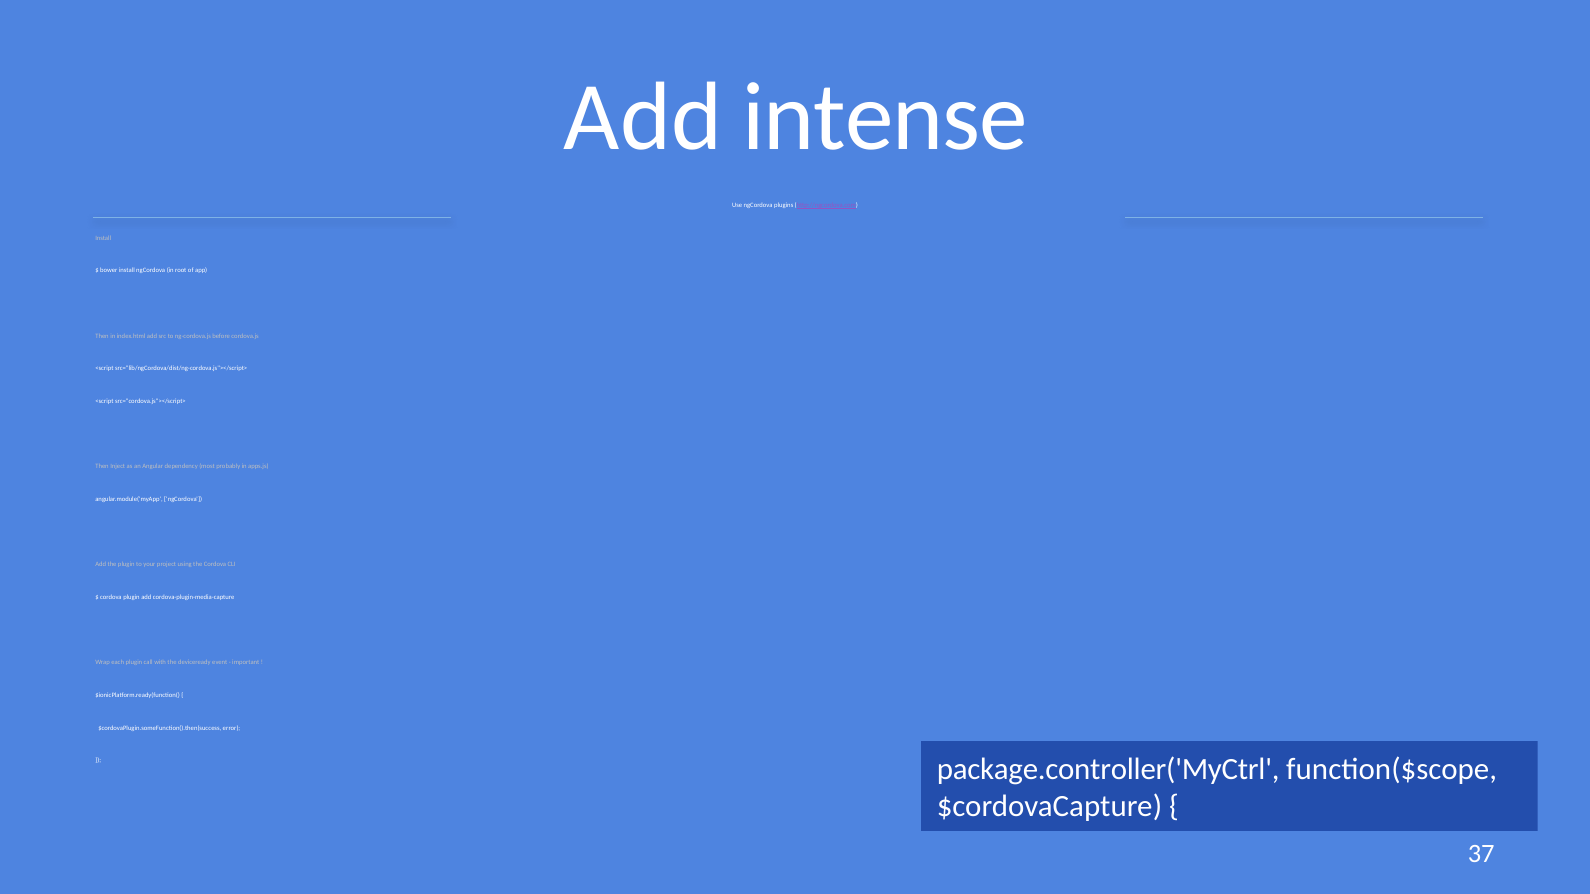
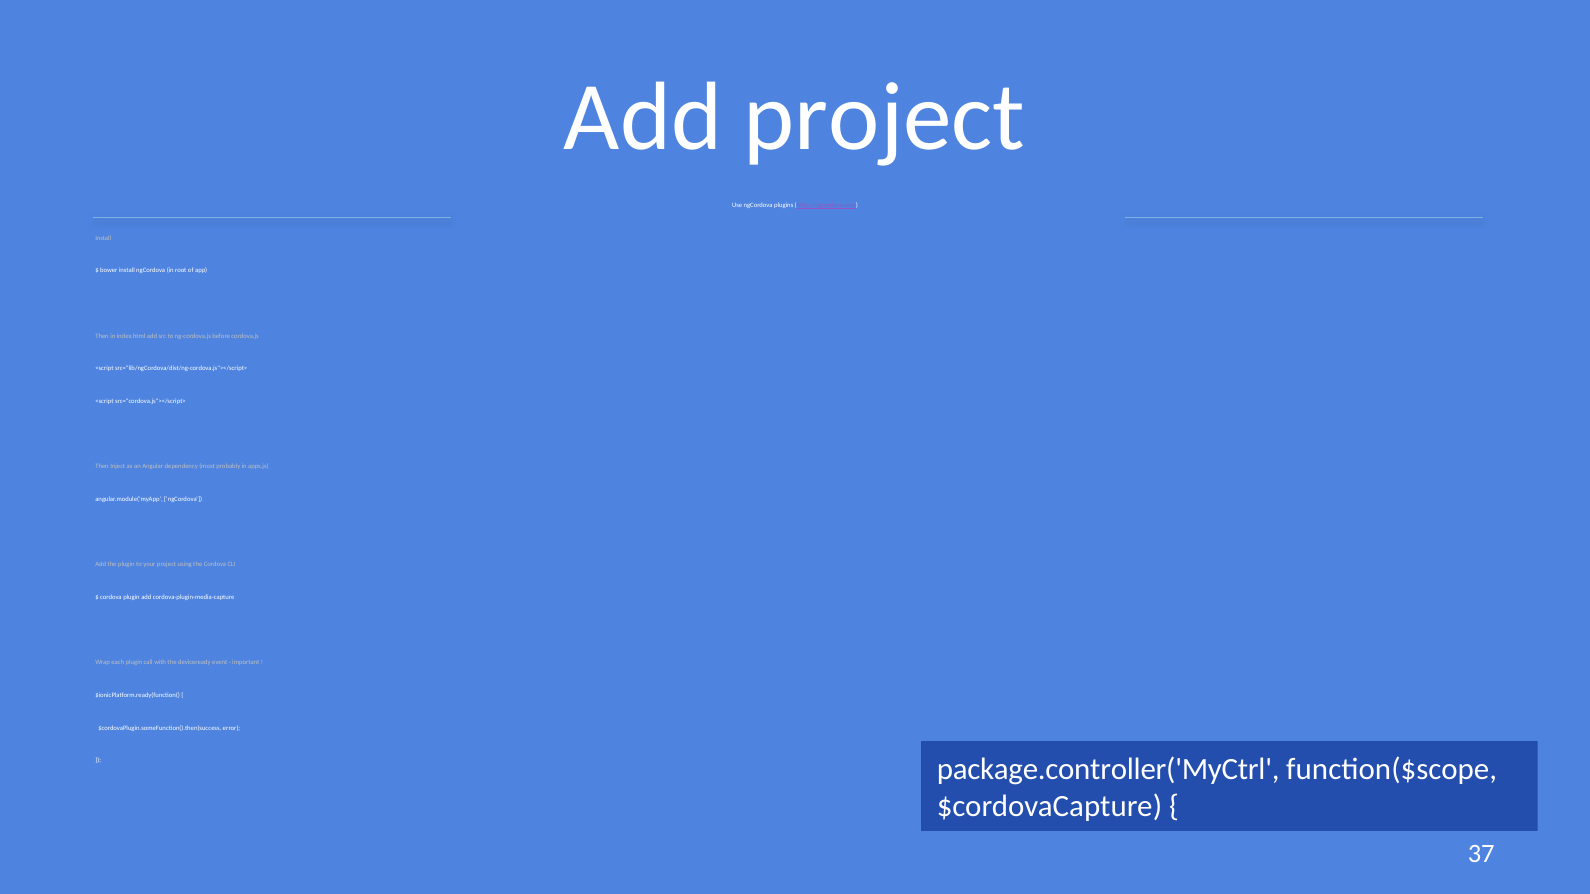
Add intense: intense -> project
